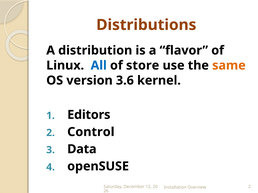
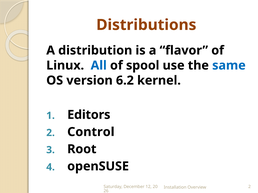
store: store -> spool
same colour: orange -> blue
3.6: 3.6 -> 6.2
Data: Data -> Root
